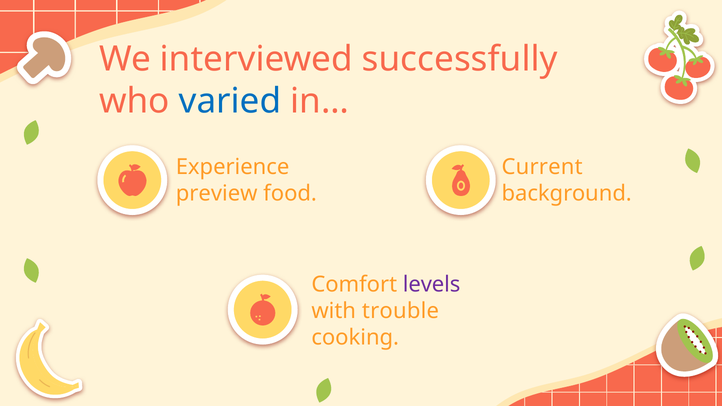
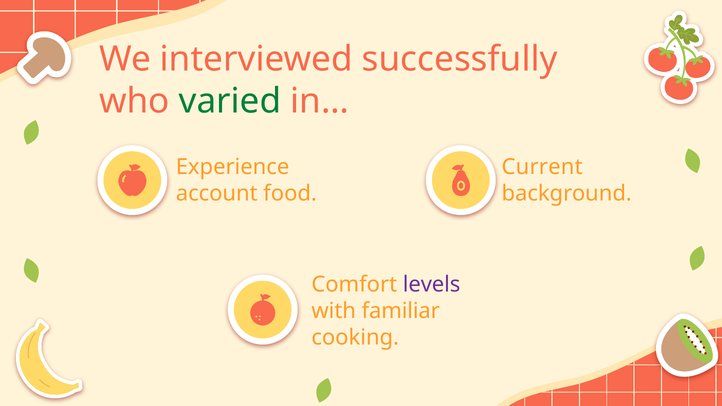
varied colour: blue -> green
preview: preview -> account
trouble: trouble -> familiar
